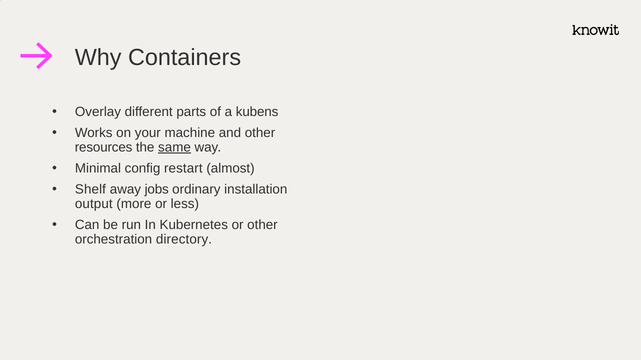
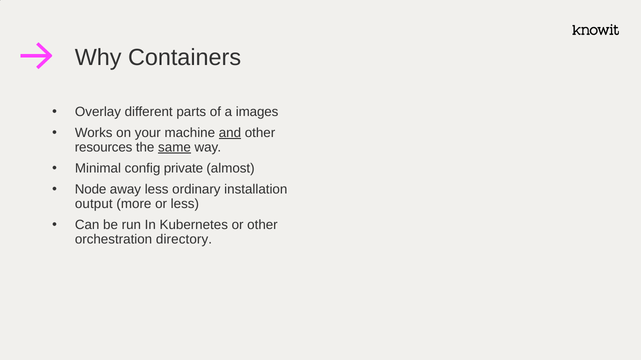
kubens: kubens -> images
and underline: none -> present
restart: restart -> private
Shelf: Shelf -> Node
away jobs: jobs -> less
